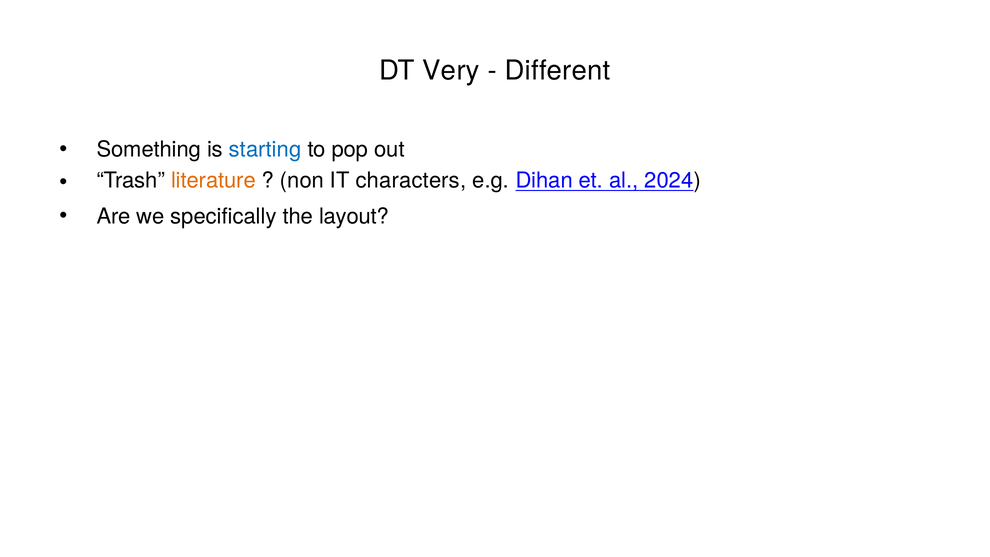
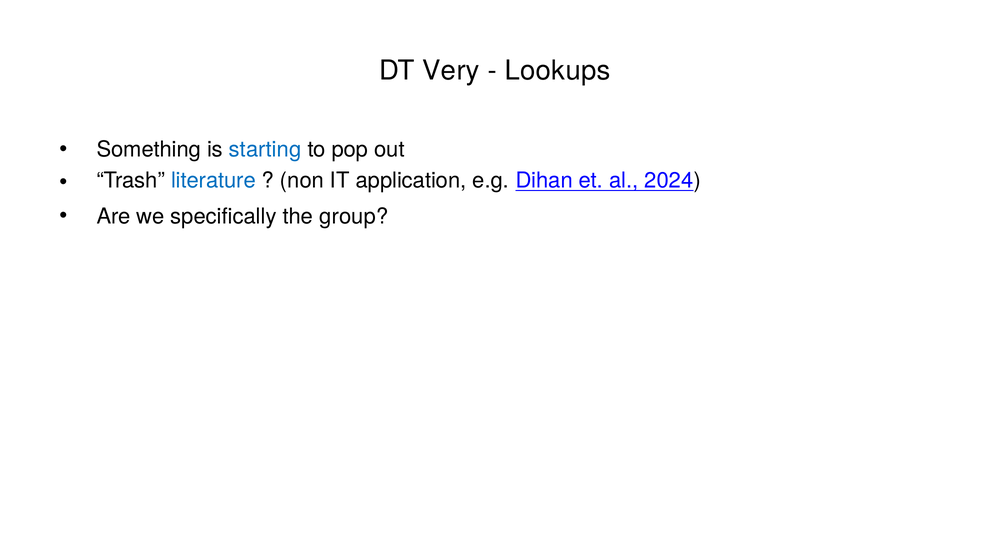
Different: Different -> Lookups
literature colour: orange -> blue
characters: characters -> application
layout: layout -> group
